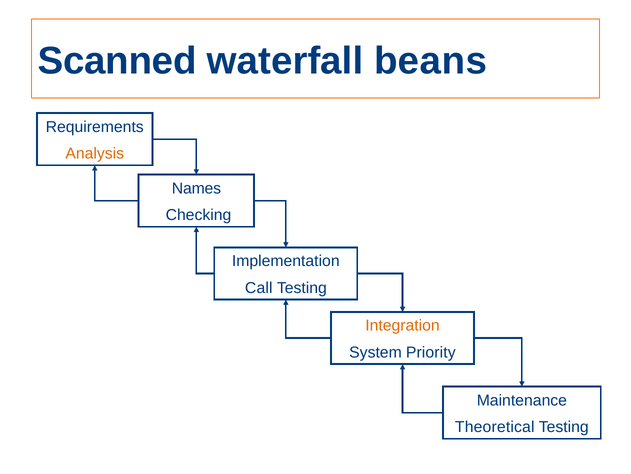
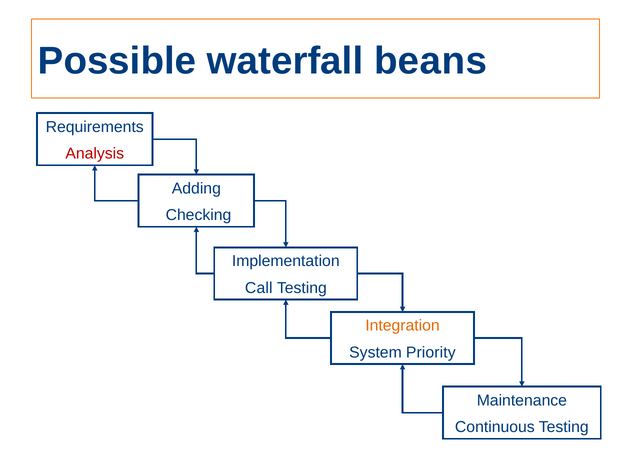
Scanned: Scanned -> Possible
Analysis colour: orange -> red
Names: Names -> Adding
Theoretical: Theoretical -> Continuous
